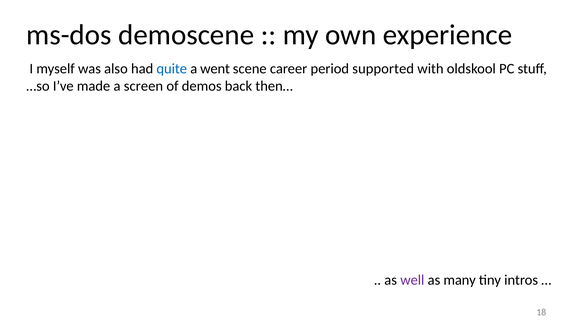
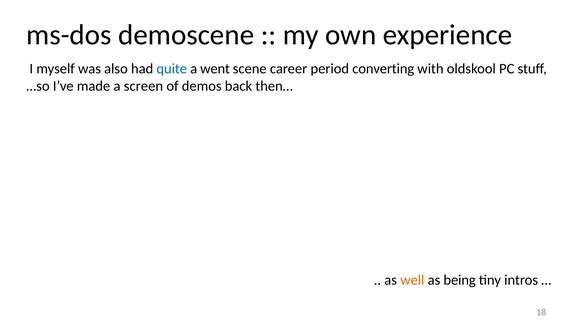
supported: supported -> converting
well colour: purple -> orange
many: many -> being
